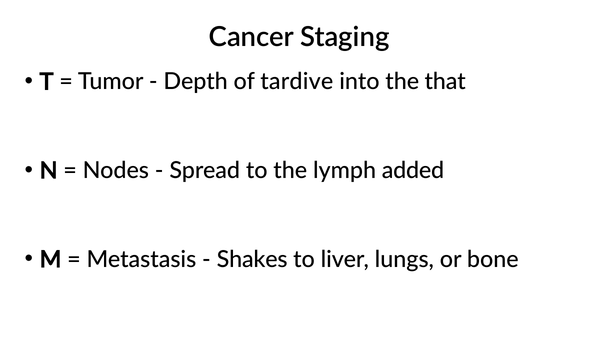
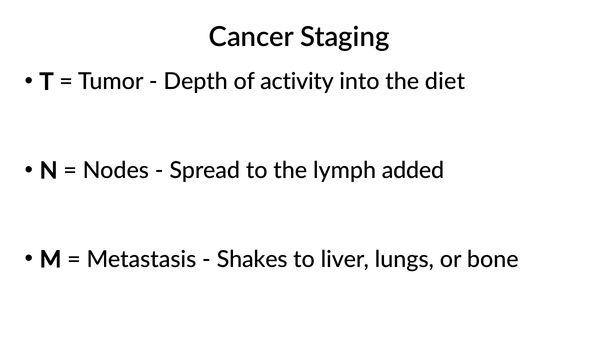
tardive: tardive -> activity
that: that -> diet
